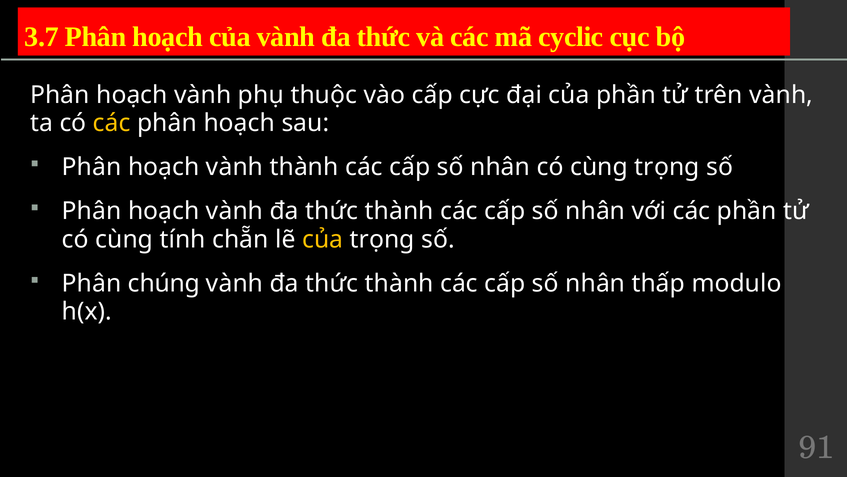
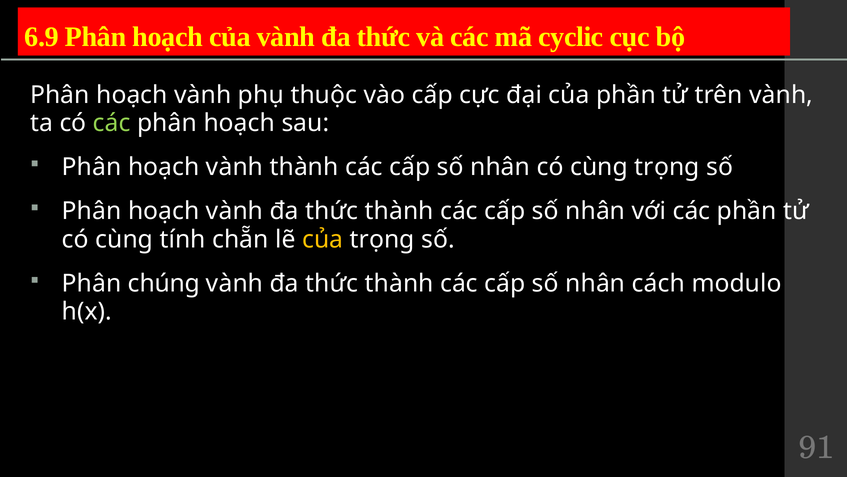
3.7: 3.7 -> 6.9
các at (112, 123) colour: yellow -> light green
thấp: thấp -> cách
